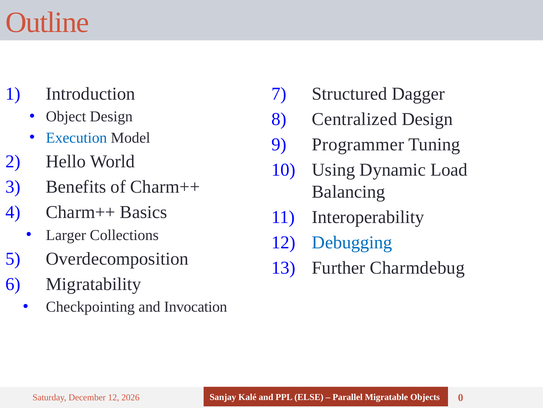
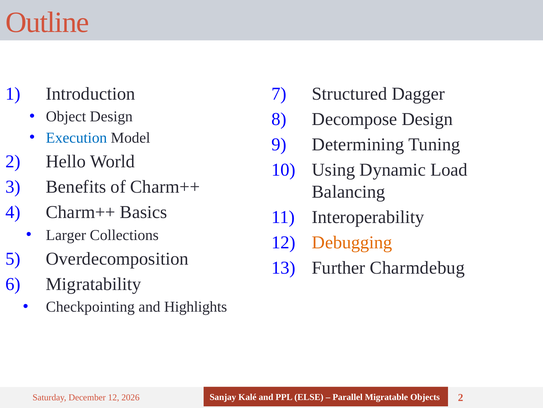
Centralized: Centralized -> Decompose
Programmer: Programmer -> Determining
Debugging colour: blue -> orange
Invocation: Invocation -> Highlights
0 at (461, 397): 0 -> 2
